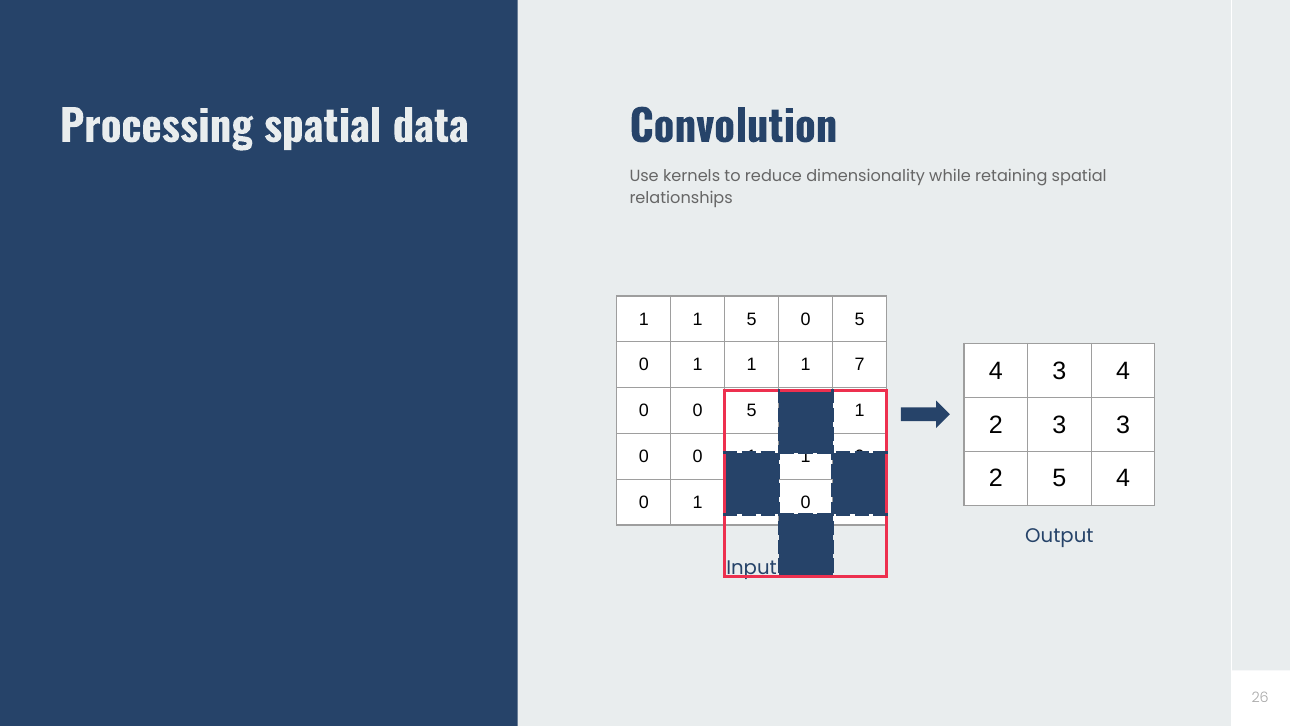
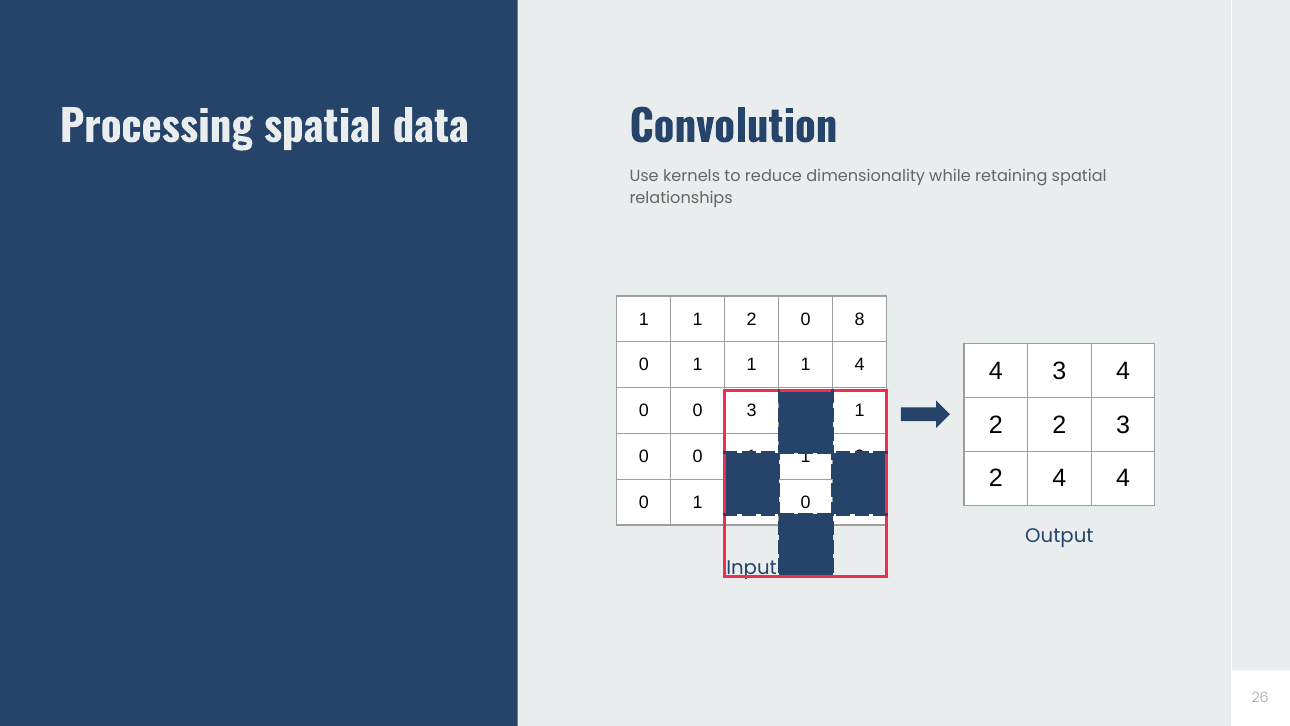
1 5: 5 -> 2
5 at (860, 319): 5 -> 8
1 7: 7 -> 4
0 0 5: 5 -> 3
2 3: 3 -> 2
2 5: 5 -> 4
